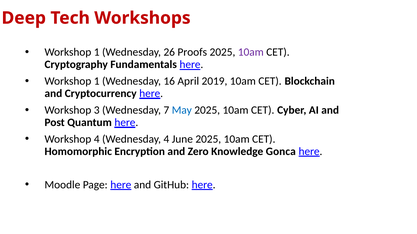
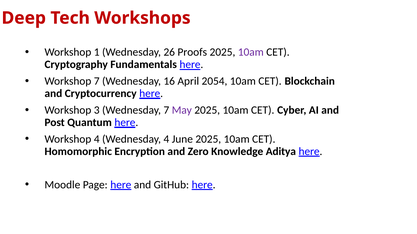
1 at (97, 81): 1 -> 7
2019: 2019 -> 2054
May colour: blue -> purple
Gonca: Gonca -> Aditya
